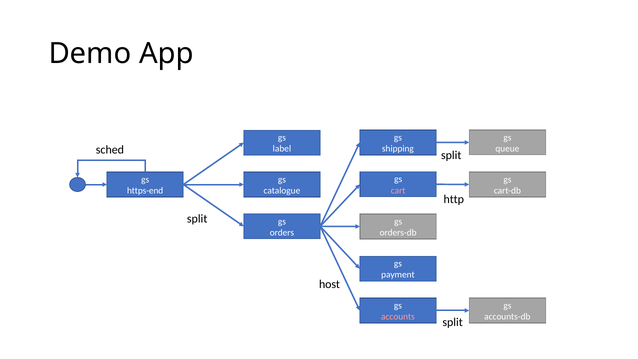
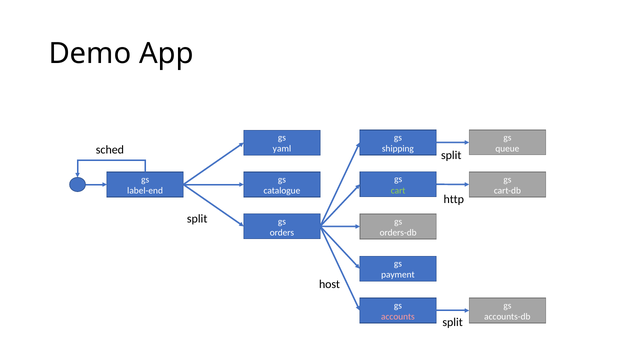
label: label -> yaml
cart colour: pink -> light green
https-end: https-end -> label-end
